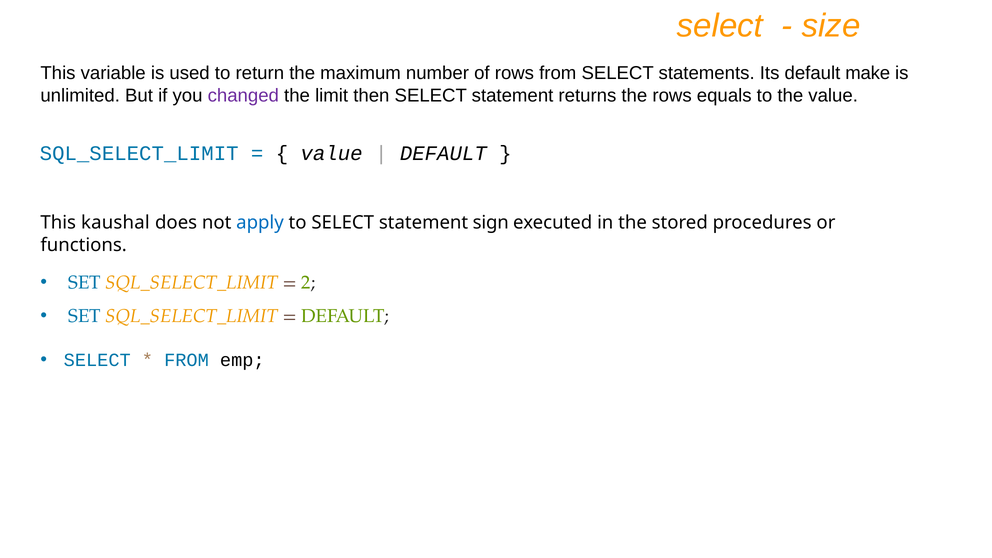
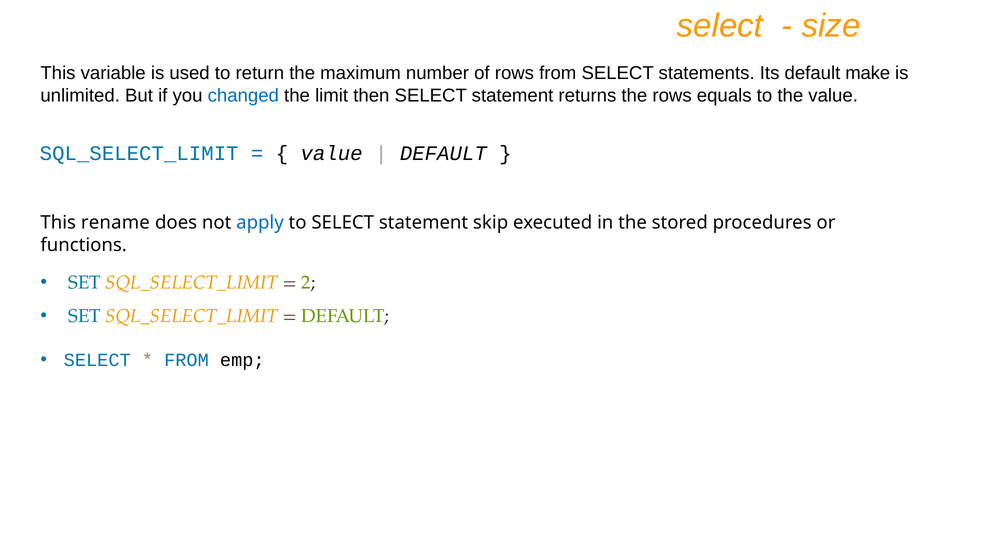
changed colour: purple -> blue
kaushal: kaushal -> rename
sign: sign -> skip
